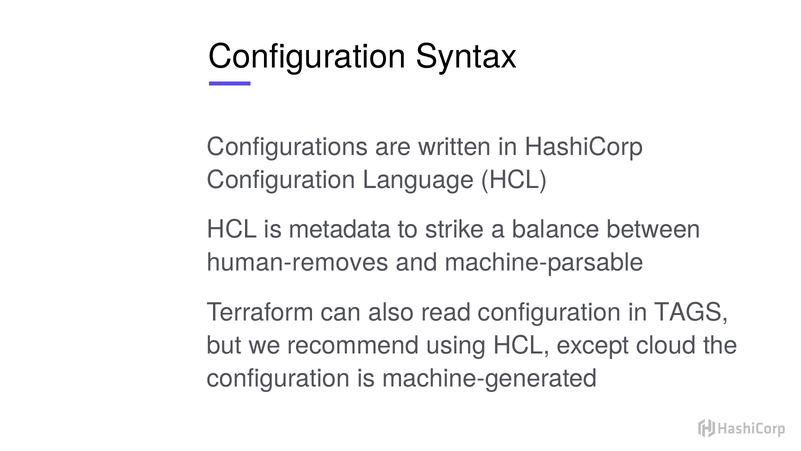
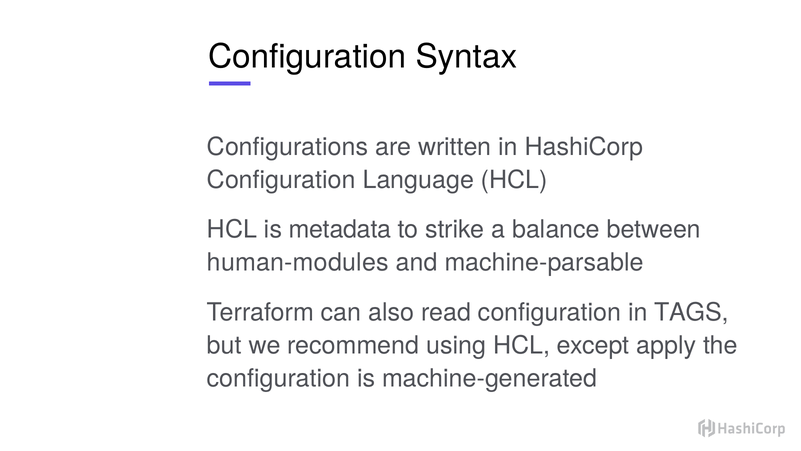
human-removes: human-removes -> human-modules
cloud: cloud -> apply
